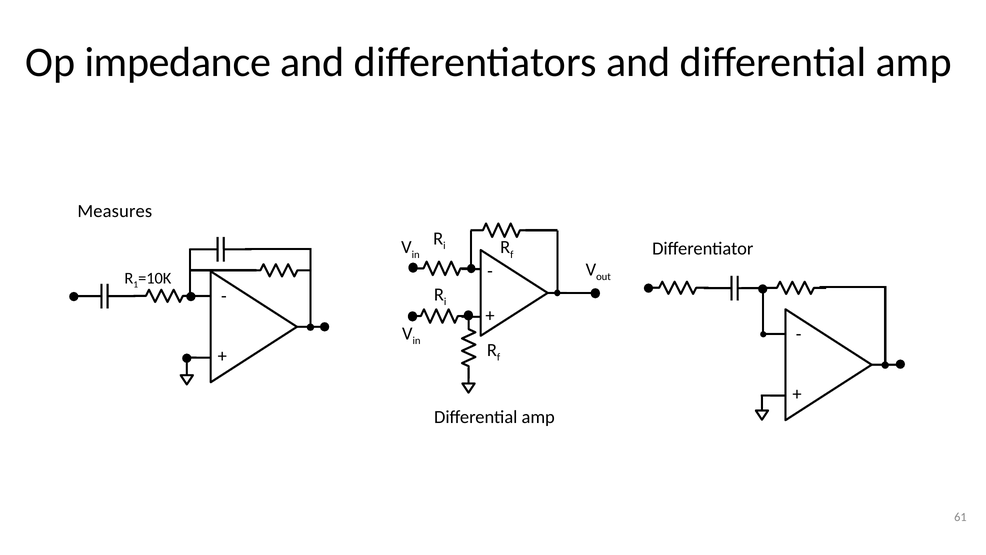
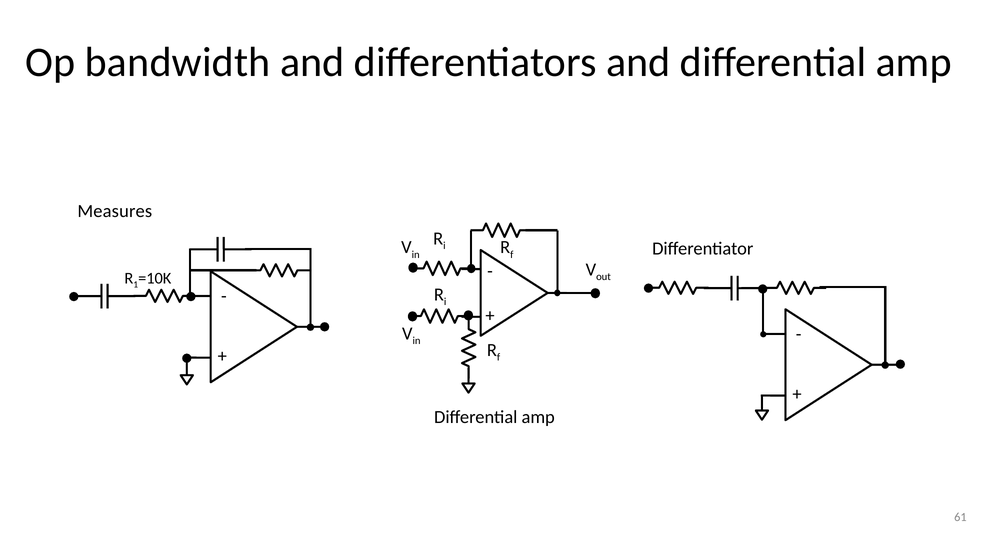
impedance: impedance -> bandwidth
